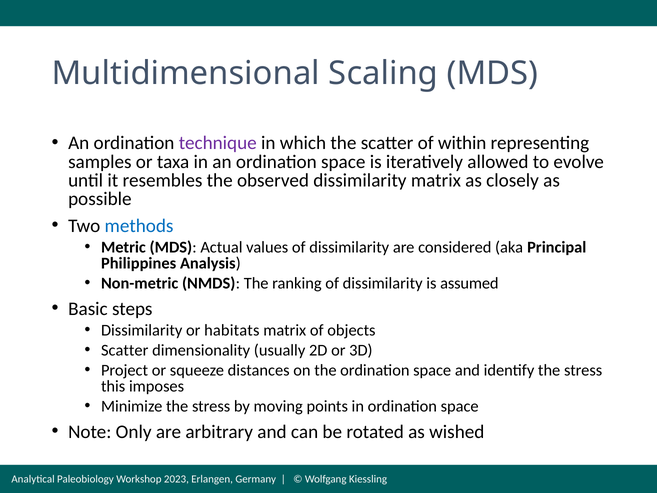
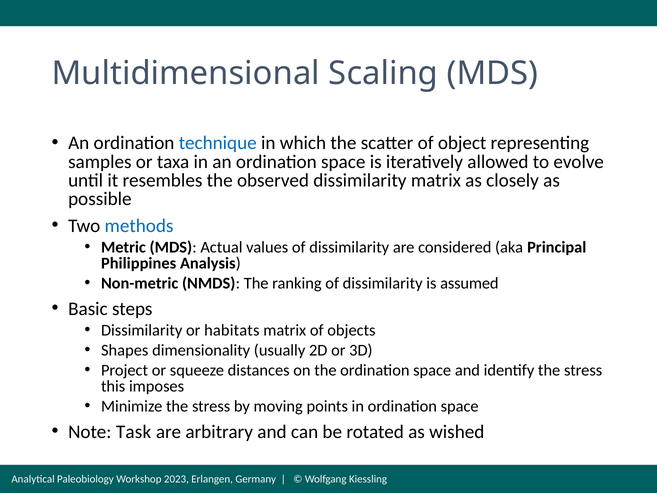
technique colour: purple -> blue
within: within -> object
Scatter at (125, 350): Scatter -> Shapes
Only: Only -> Task
